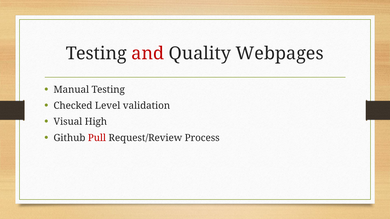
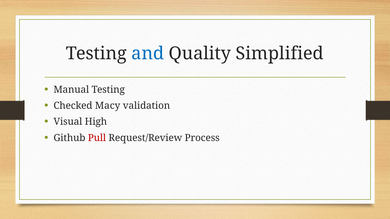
and colour: red -> blue
Webpages: Webpages -> Simplified
Level: Level -> Macy
